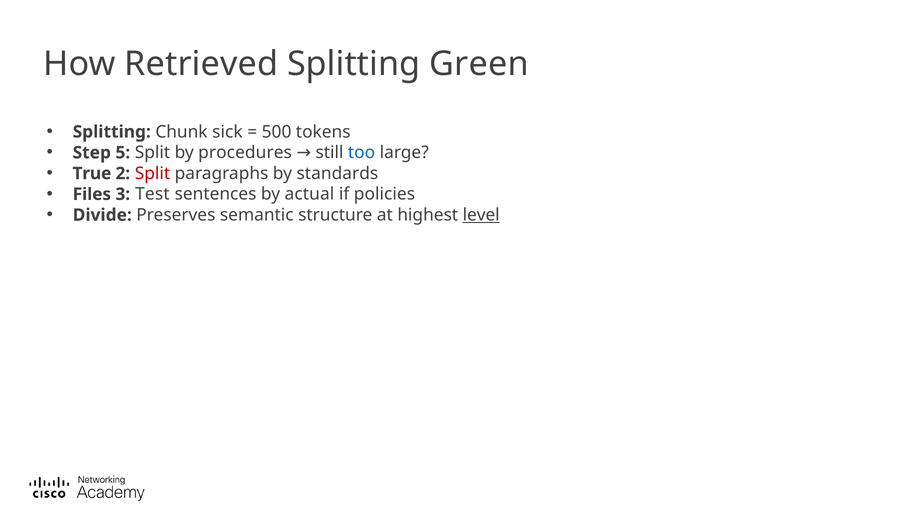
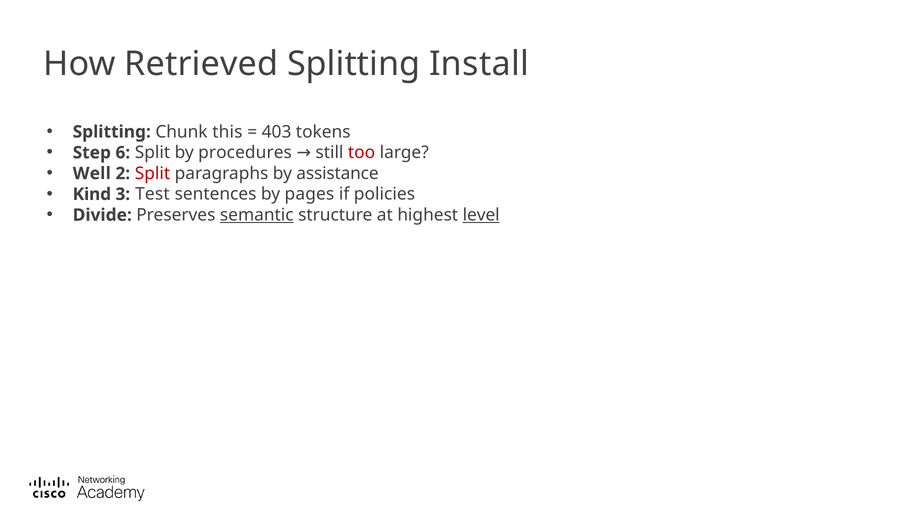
Green: Green -> Install
sick: sick -> this
500: 500 -> 403
5: 5 -> 6
too colour: blue -> red
True: True -> Well
standards: standards -> assistance
Files: Files -> Kind
actual: actual -> pages
semantic underline: none -> present
